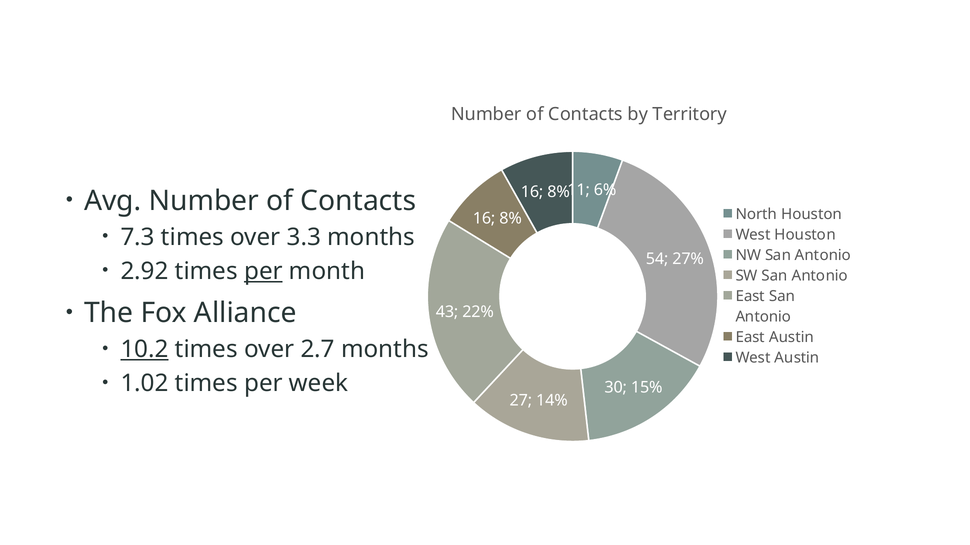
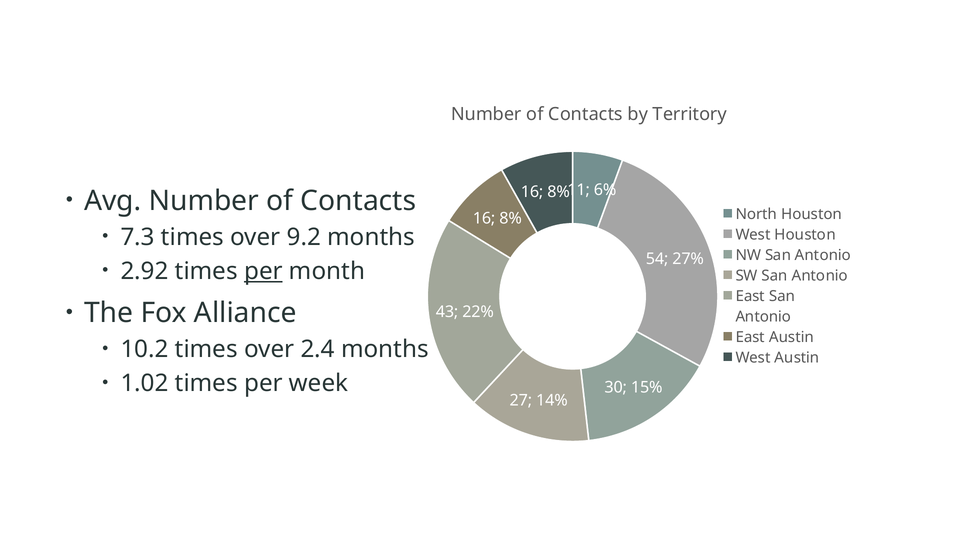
3.3: 3.3 -> 9.2
10.2 underline: present -> none
2.7: 2.7 -> 2.4
